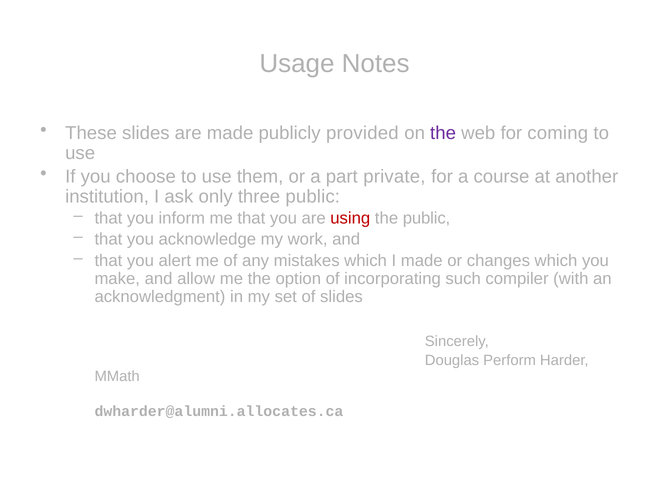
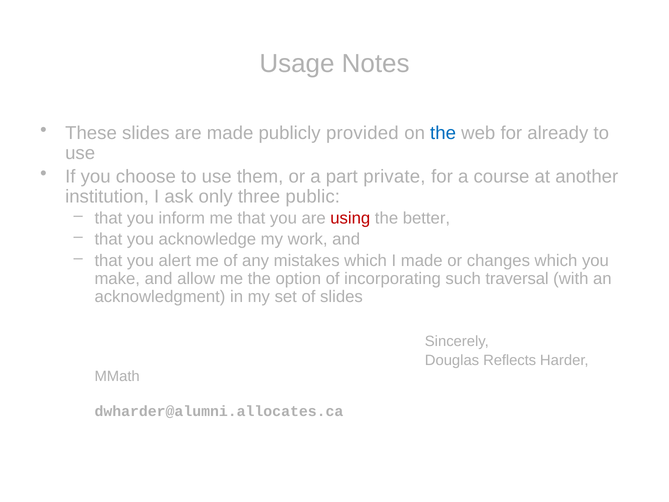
the at (443, 133) colour: purple -> blue
coming: coming -> already
the public: public -> better
compiler: compiler -> traversal
Perform: Perform -> Reflects
